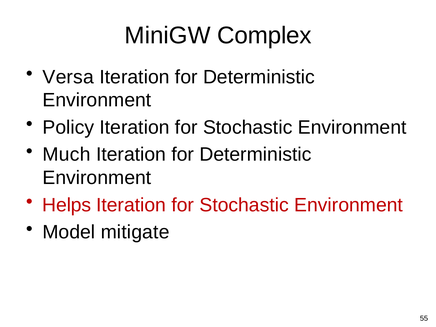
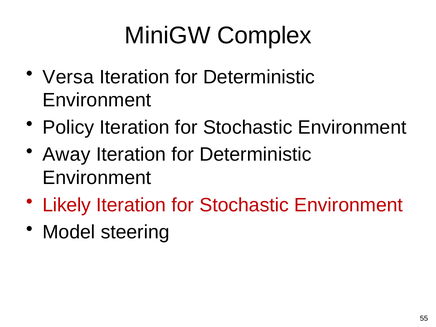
Much: Much -> Away
Helps: Helps -> Likely
mitigate: mitigate -> steering
